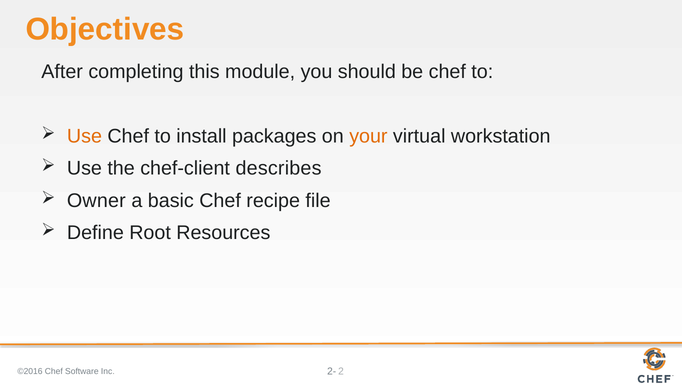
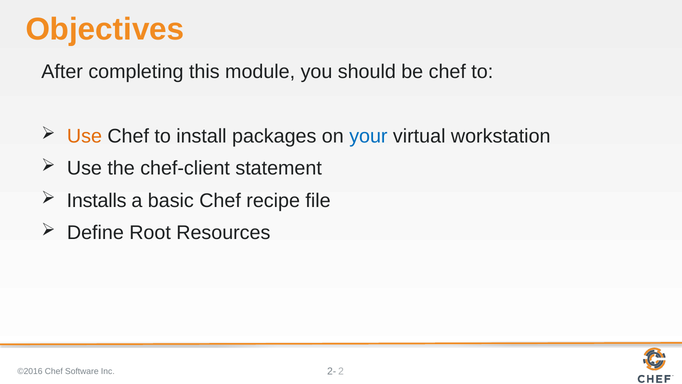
your colour: orange -> blue
describes: describes -> statement
Owner: Owner -> Installs
